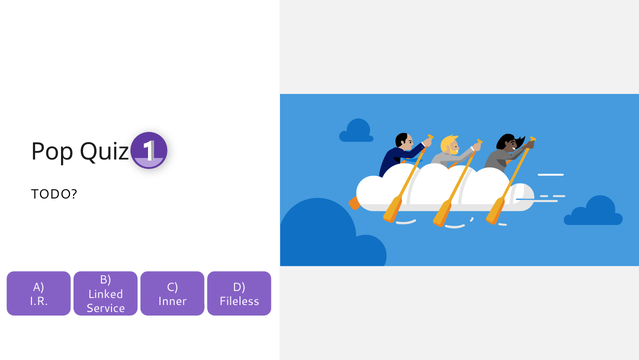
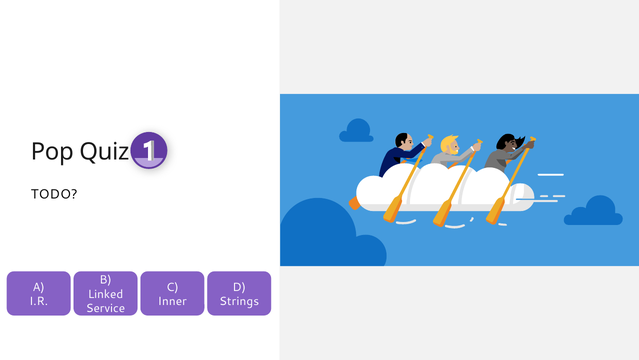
Fileless: Fileless -> Strings
